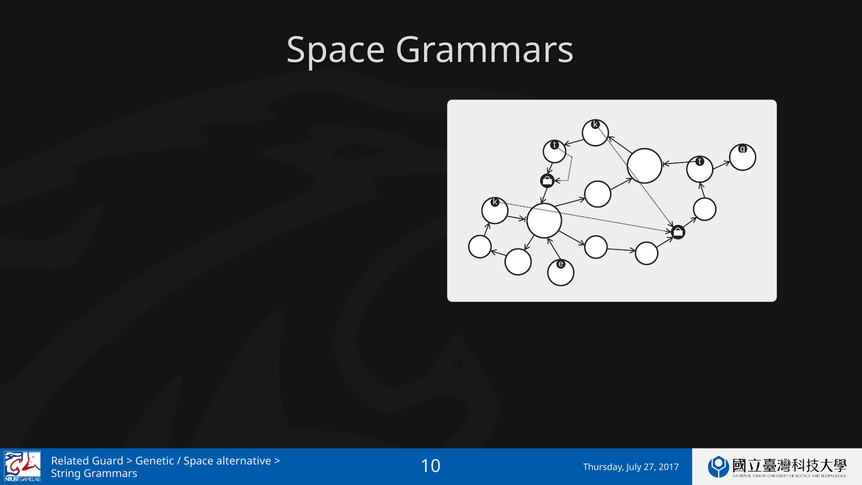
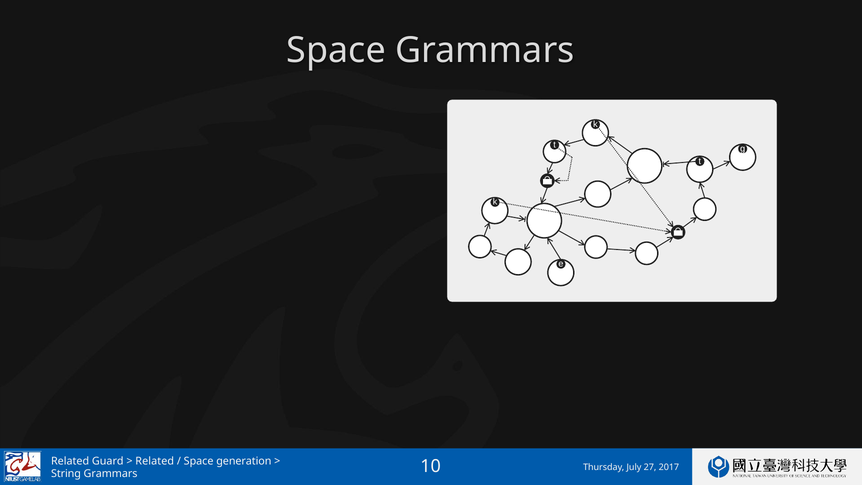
Genetic at (155, 461): Genetic -> Related
alternative: alternative -> generation
